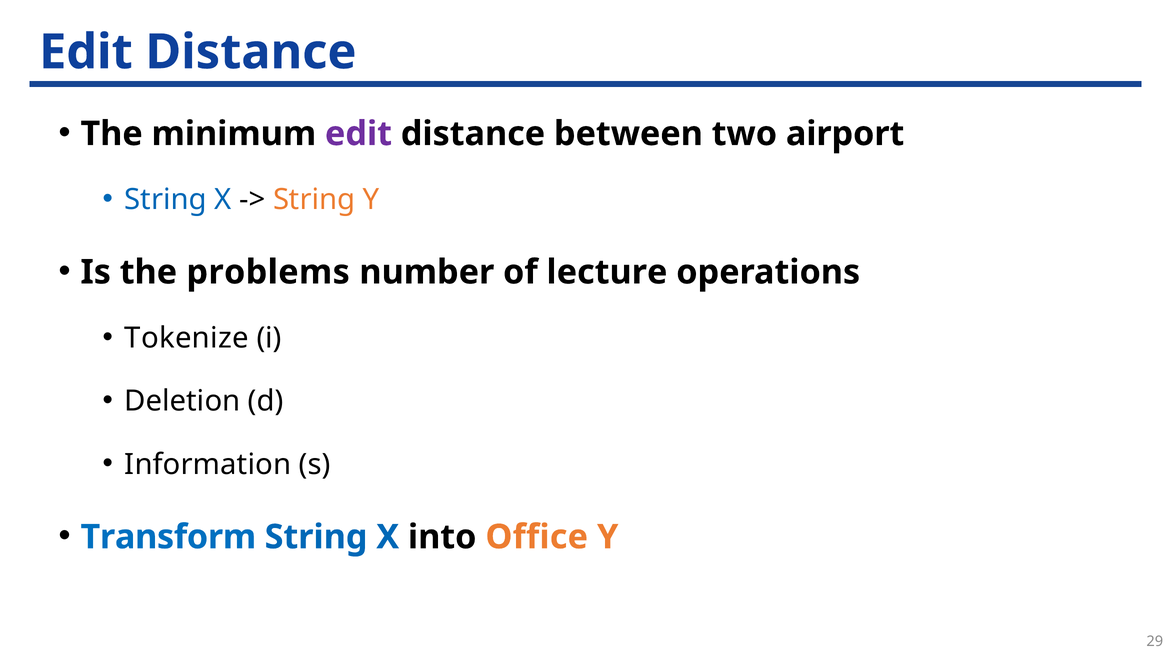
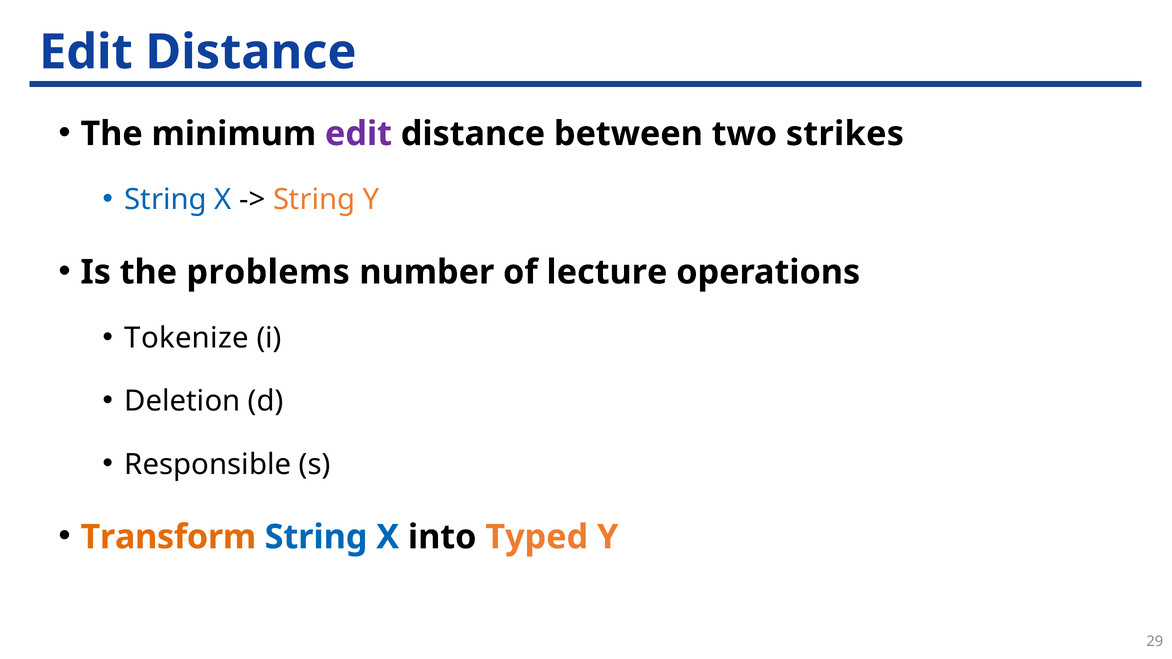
airport: airport -> strikes
Information: Information -> Responsible
Transform colour: blue -> orange
Office: Office -> Typed
